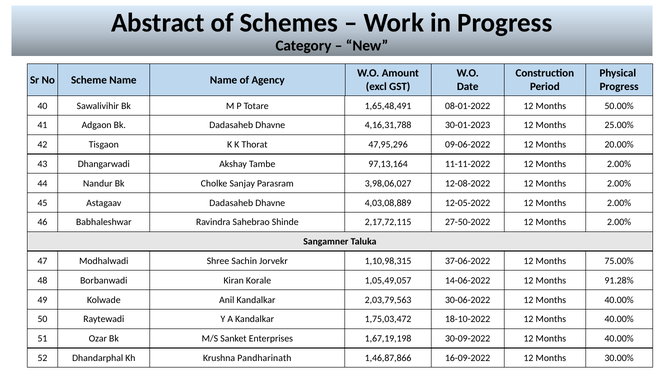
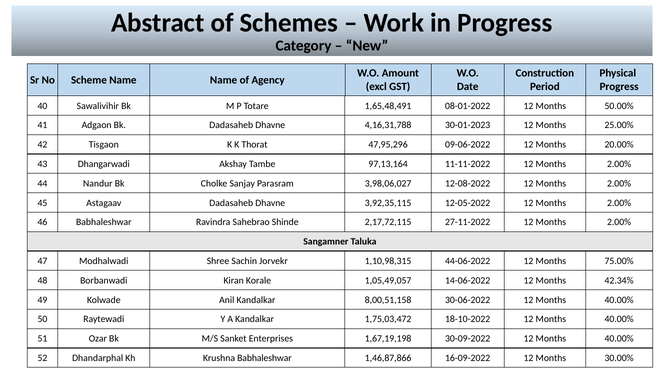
4,03,08,889: 4,03,08,889 -> 3,92,35,115
27-50-2022: 27-50-2022 -> 27-11-2022
37-06-2022: 37-06-2022 -> 44-06-2022
91.28%: 91.28% -> 42.34%
2,03,79,563: 2,03,79,563 -> 8,00,51,158
Krushna Pandharinath: Pandharinath -> Babhaleshwar
